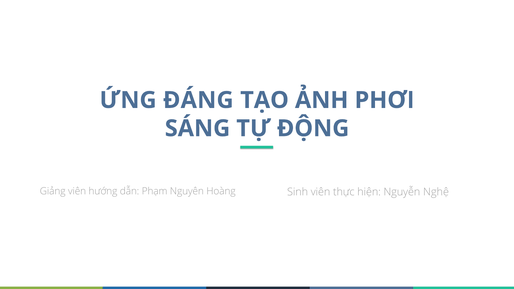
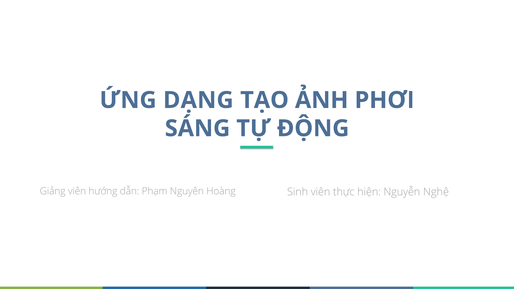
ĐÁNG: ĐÁNG -> DẠNG
